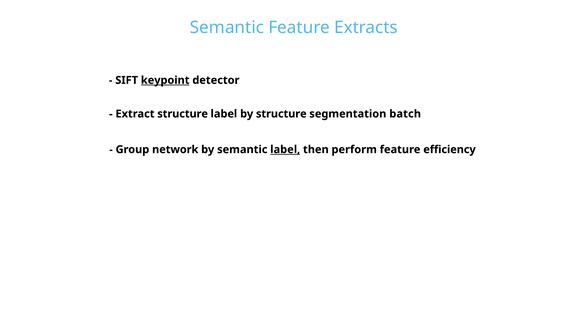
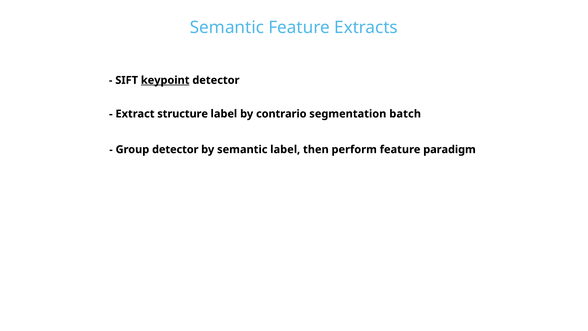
by structure: structure -> contrario
Group network: network -> detector
label at (285, 149) underline: present -> none
efficiency: efficiency -> paradigm
